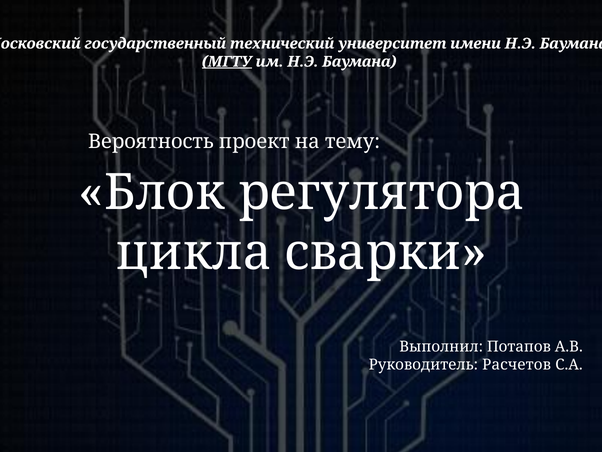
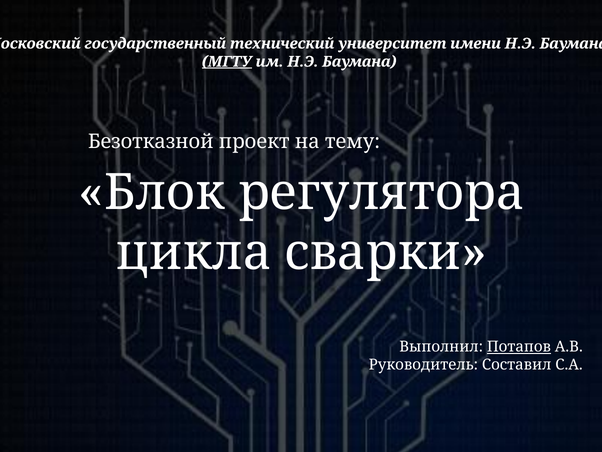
Вероятность: Вероятность -> Безотказной
Потапов underline: none -> present
Расчетов: Расчетов -> Составил
